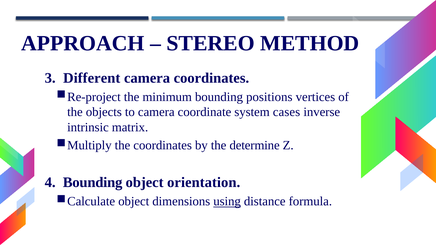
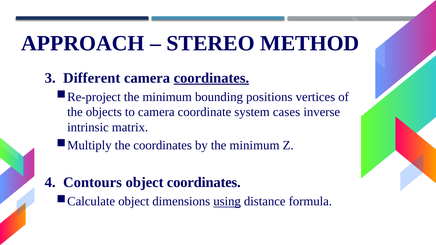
coordinates at (211, 78) underline: none -> present
by the determine: determine -> minimum
Bounding at (93, 183): Bounding -> Contours
object orientation: orientation -> coordinates
